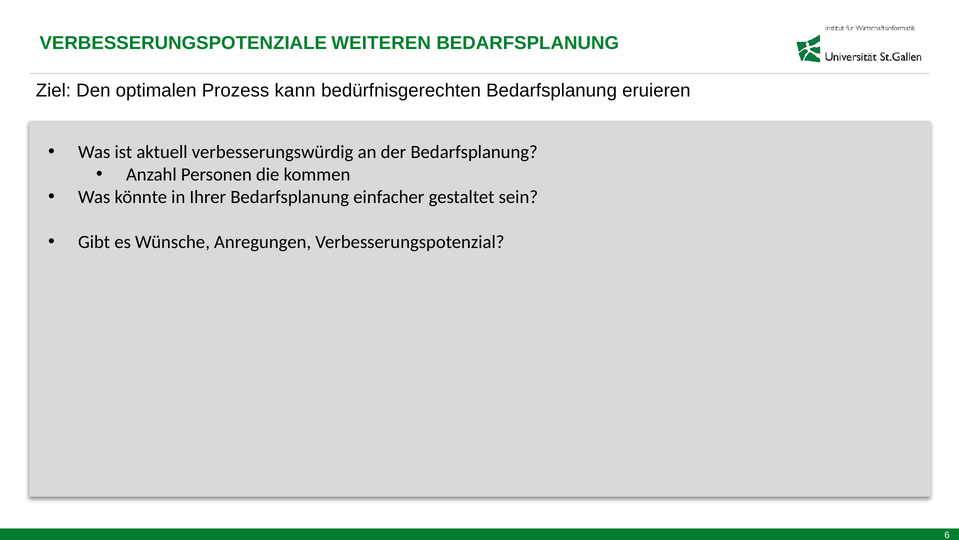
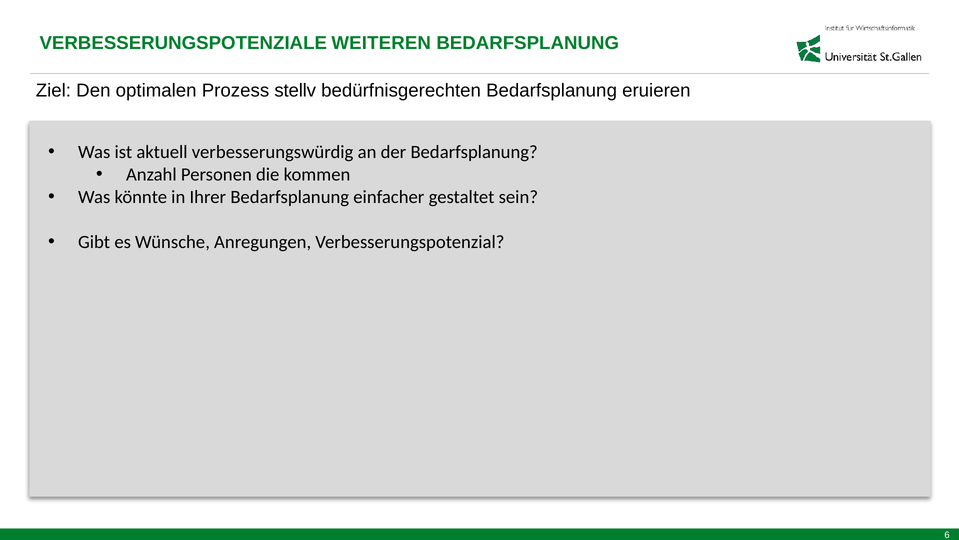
kann: kann -> stellv
